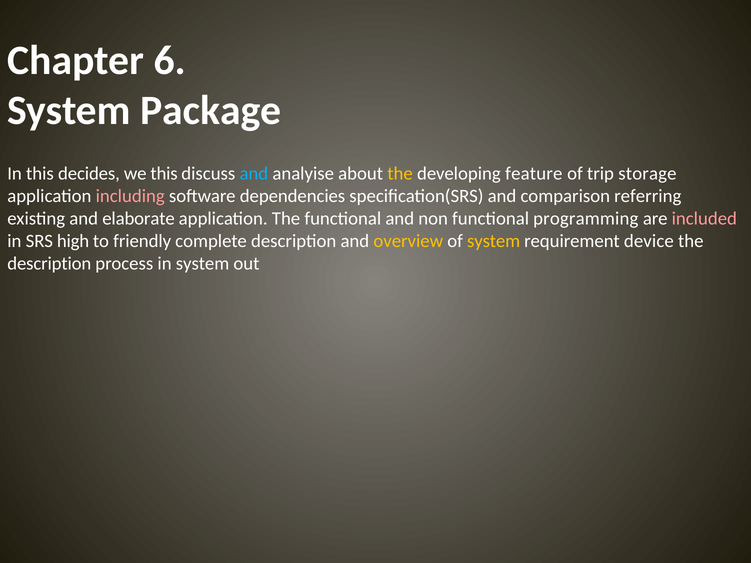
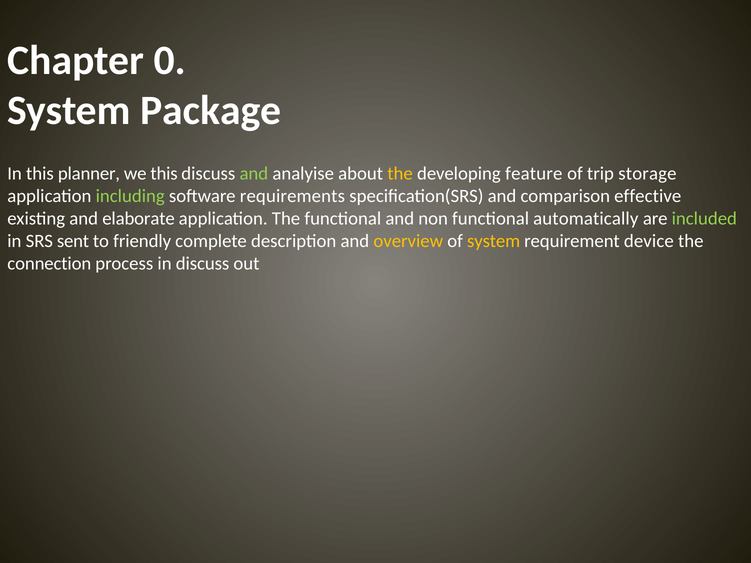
6: 6 -> 0
decides: decides -> planner
and at (254, 174) colour: light blue -> light green
including colour: pink -> light green
dependencies: dependencies -> requirements
referring: referring -> effective
programming: programming -> automatically
included colour: pink -> light green
high: high -> sent
description at (49, 264): description -> connection
in system: system -> discuss
